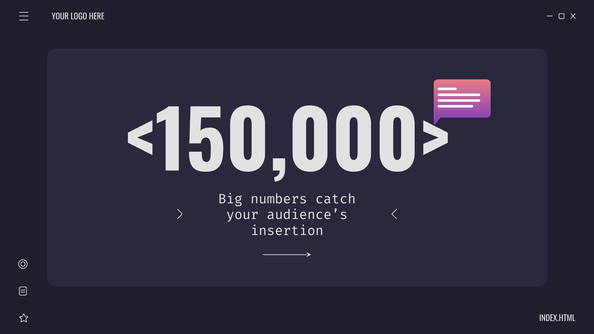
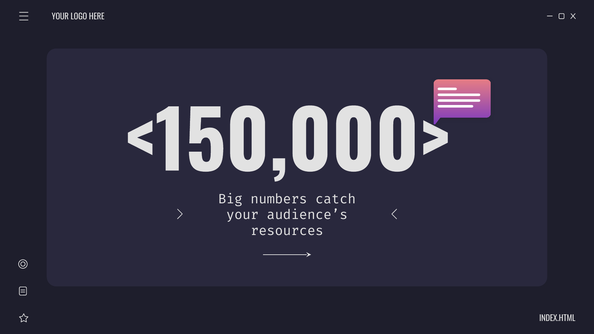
insertion: insertion -> resources
